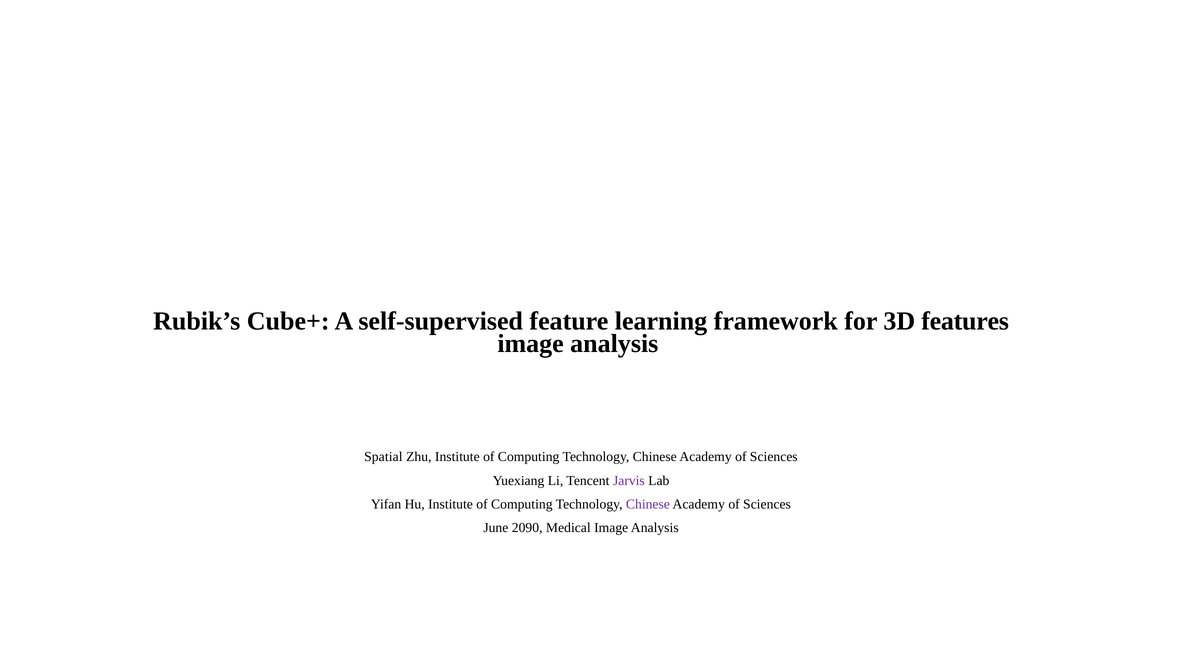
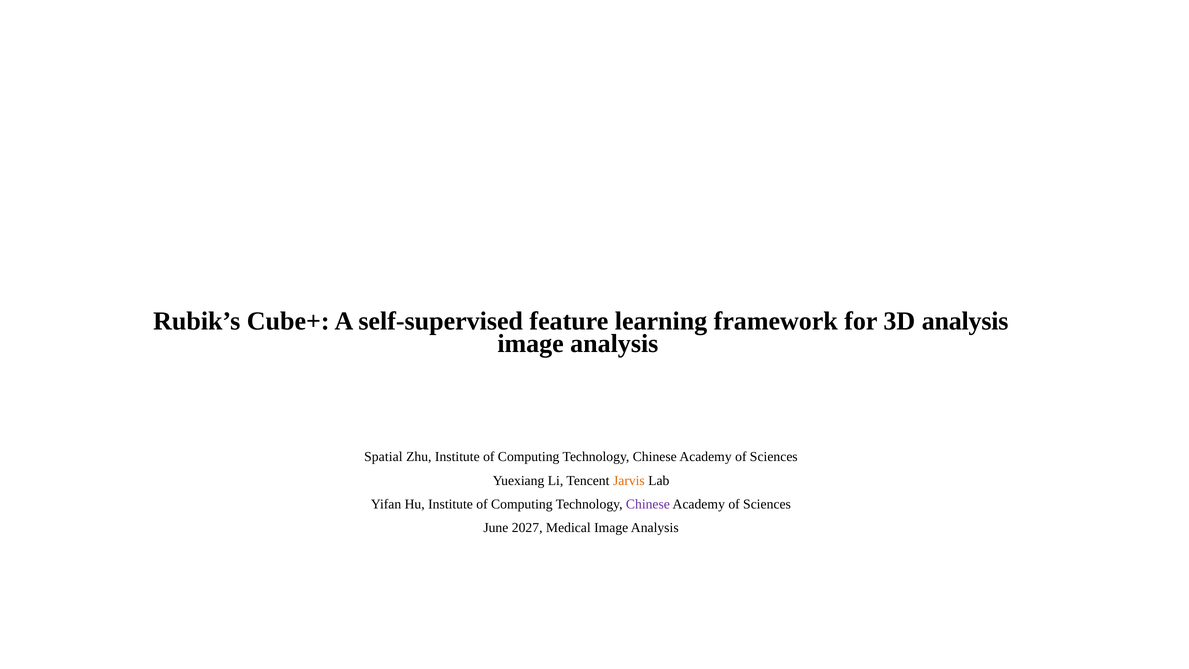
3D features: features -> analysis
Jarvis colour: purple -> orange
2090: 2090 -> 2027
